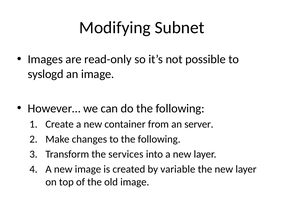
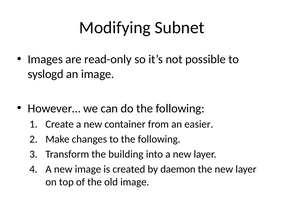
server: server -> easier
services: services -> building
variable: variable -> daemon
